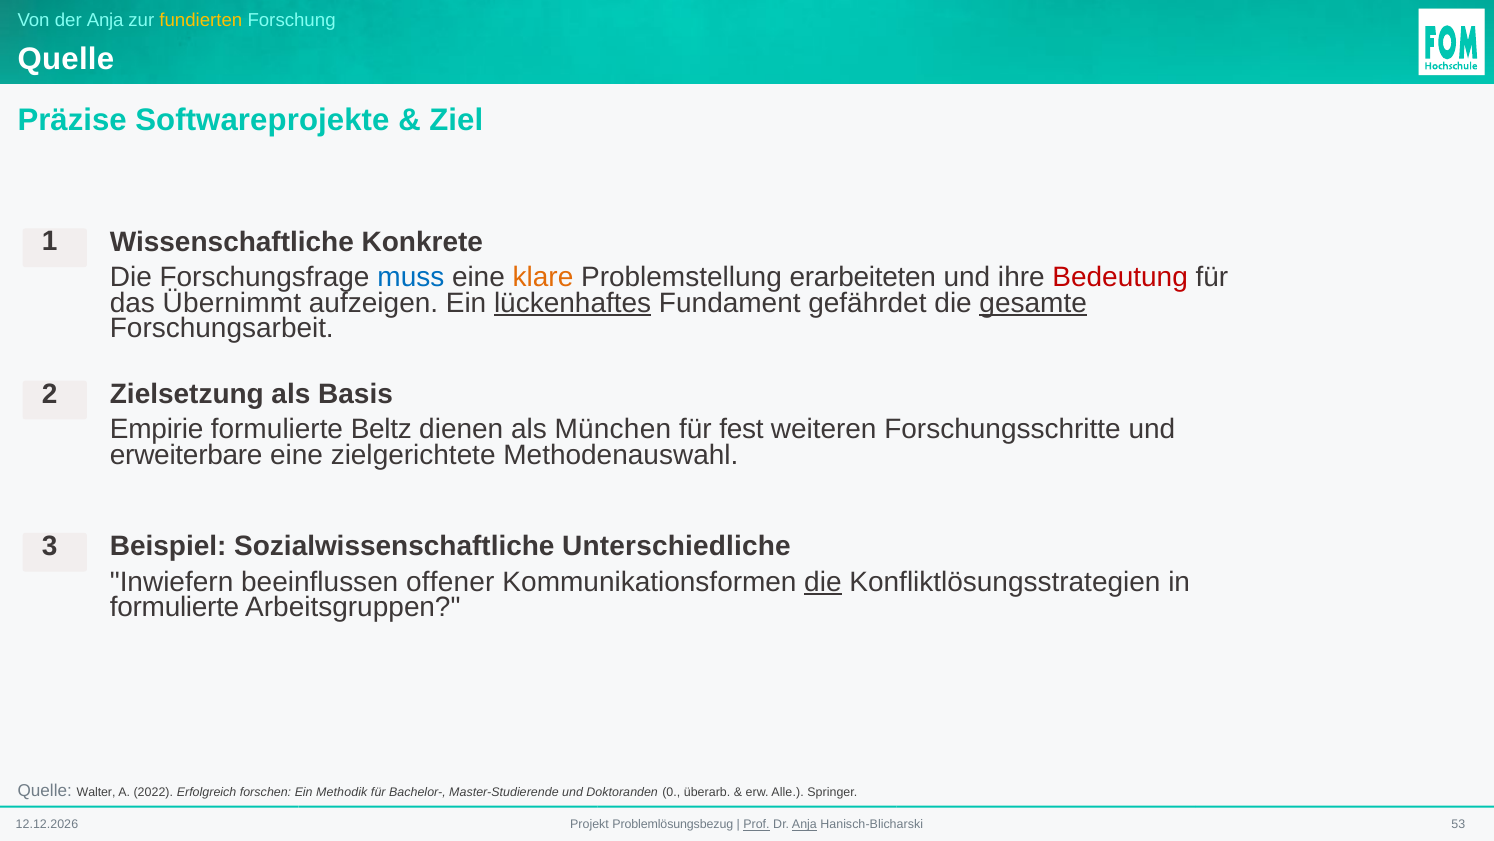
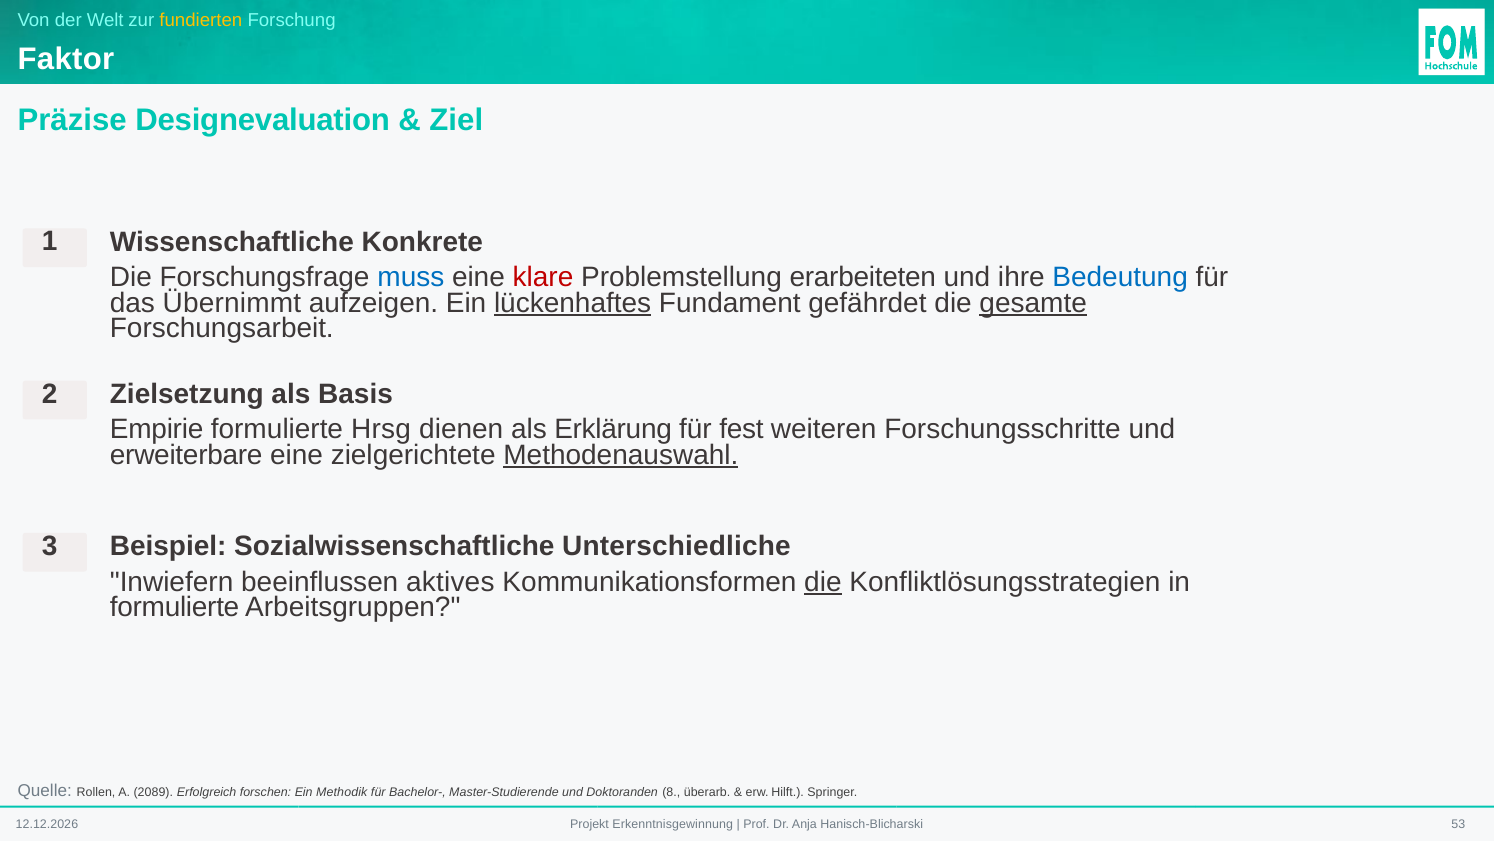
der Anja: Anja -> Welt
Quelle at (66, 59): Quelle -> Faktor
Softwareprojekte: Softwareprojekte -> Designevaluation
klare colour: orange -> red
Bedeutung colour: red -> blue
Beltz: Beltz -> Hrsg
München: München -> Erklärung
Methodenauswahl underline: none -> present
offener: offener -> aktives
Walter: Walter -> Rollen
2022: 2022 -> 2089
0: 0 -> 8
Alle: Alle -> Hilft
Problemlösungsbezug: Problemlösungsbezug -> Erkenntnisgewinnung
Prof underline: present -> none
Anja at (804, 824) underline: present -> none
